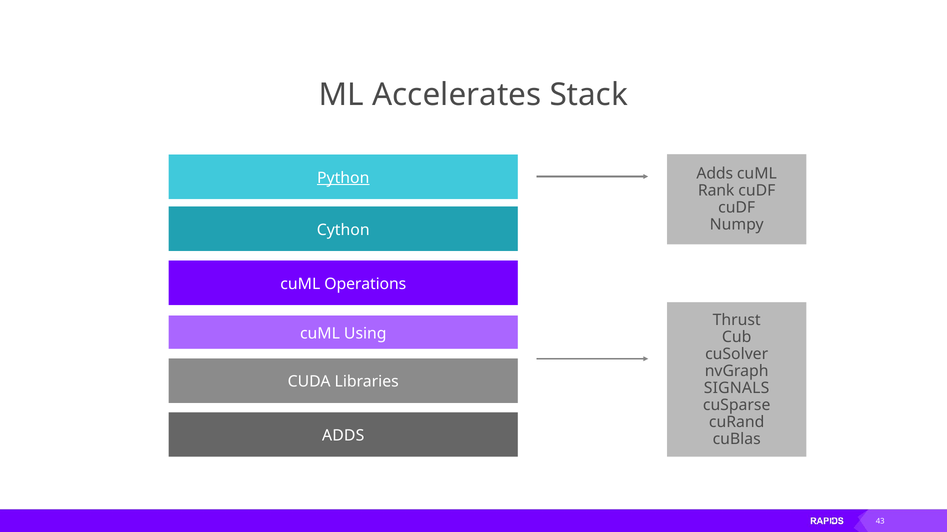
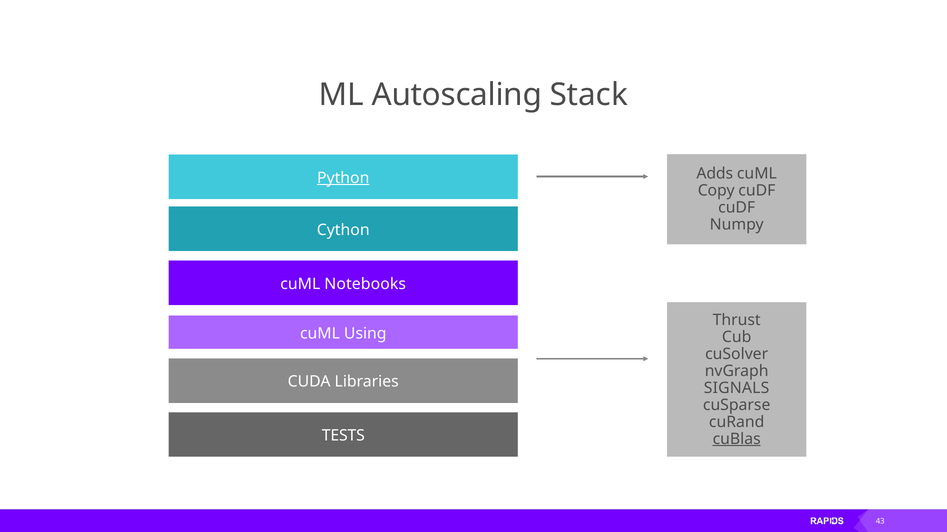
Accelerates: Accelerates -> Autoscaling
Rank: Rank -> Copy
Operations: Operations -> Notebooks
ADDS at (343, 436): ADDS -> TESTS
cuBlas underline: none -> present
